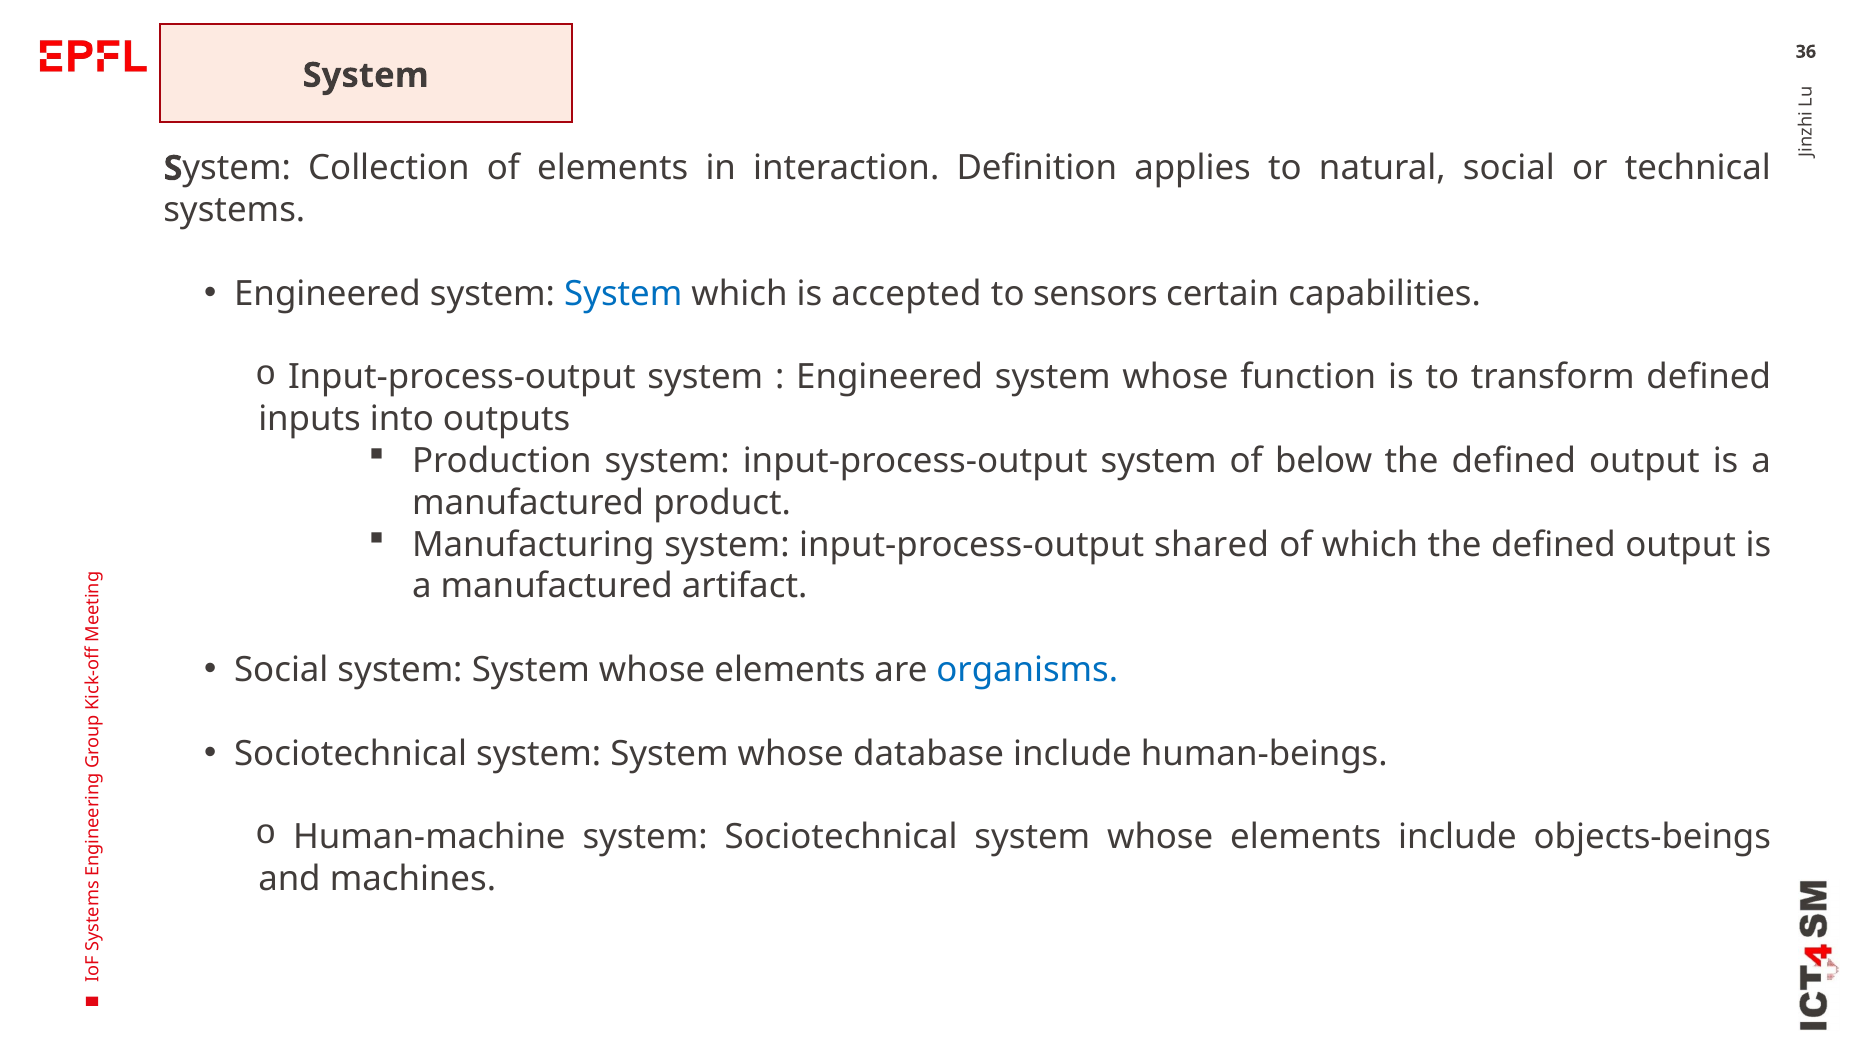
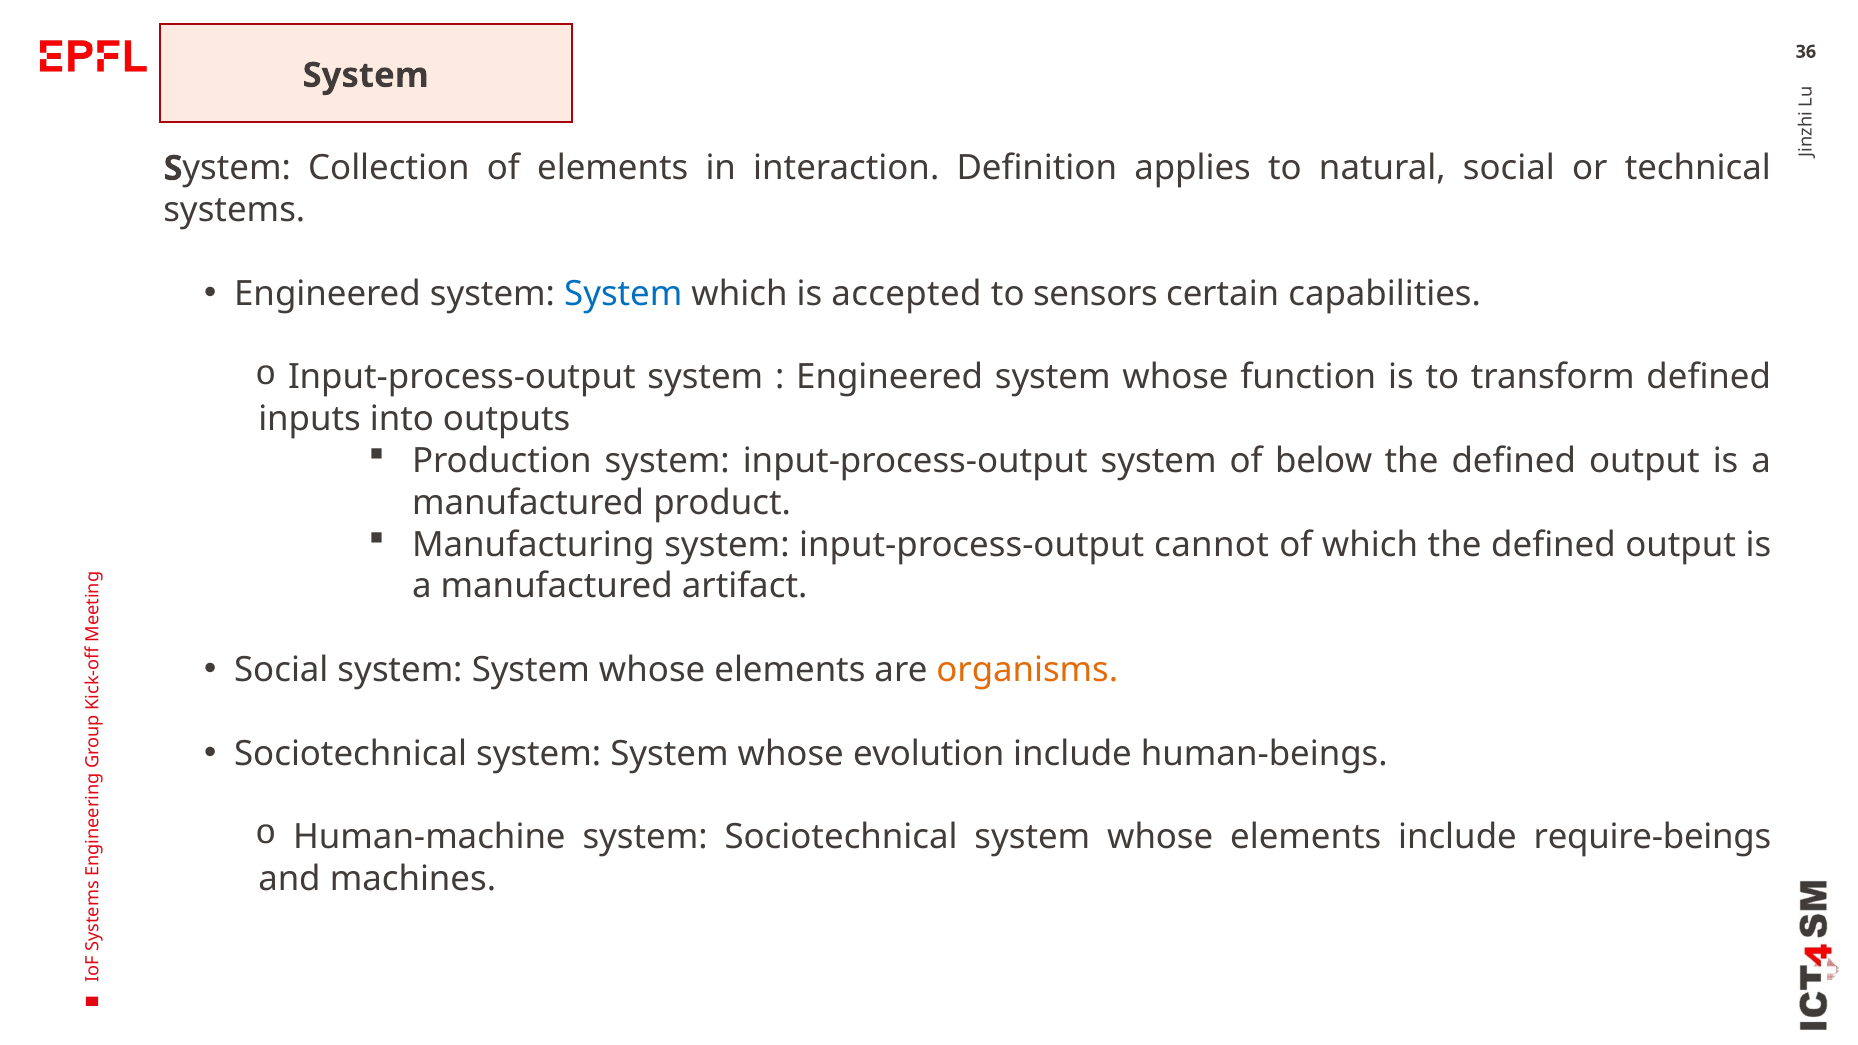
shared: shared -> cannot
organisms colour: blue -> orange
database: database -> evolution
objects-beings: objects-beings -> require-beings
